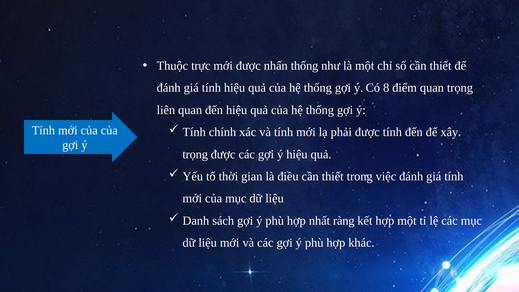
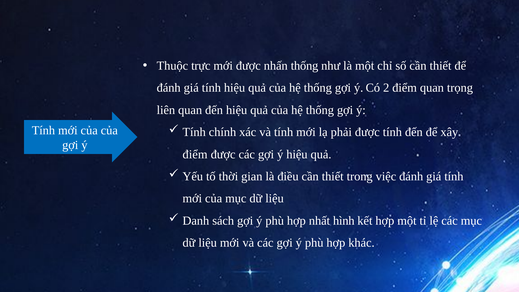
8: 8 -> 2
trọng at (195, 154): trọng -> điểm
ràng: ràng -> hình
